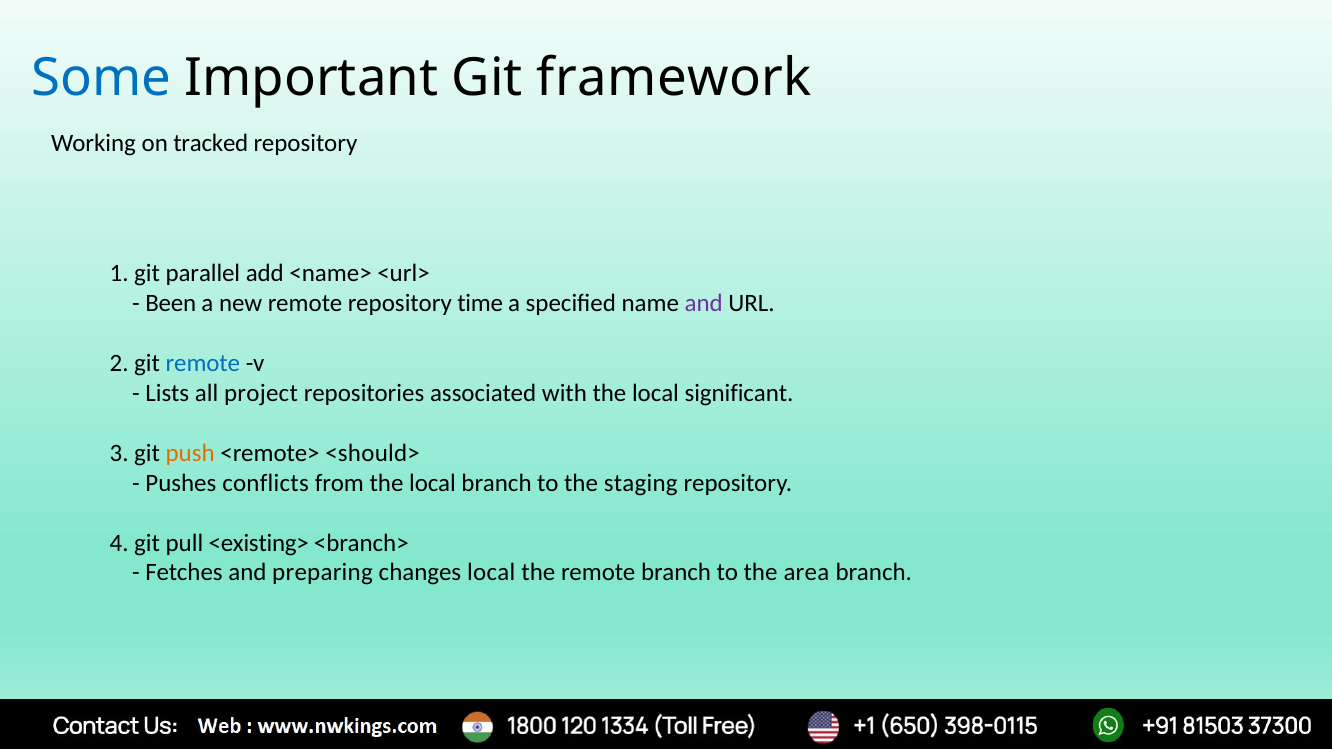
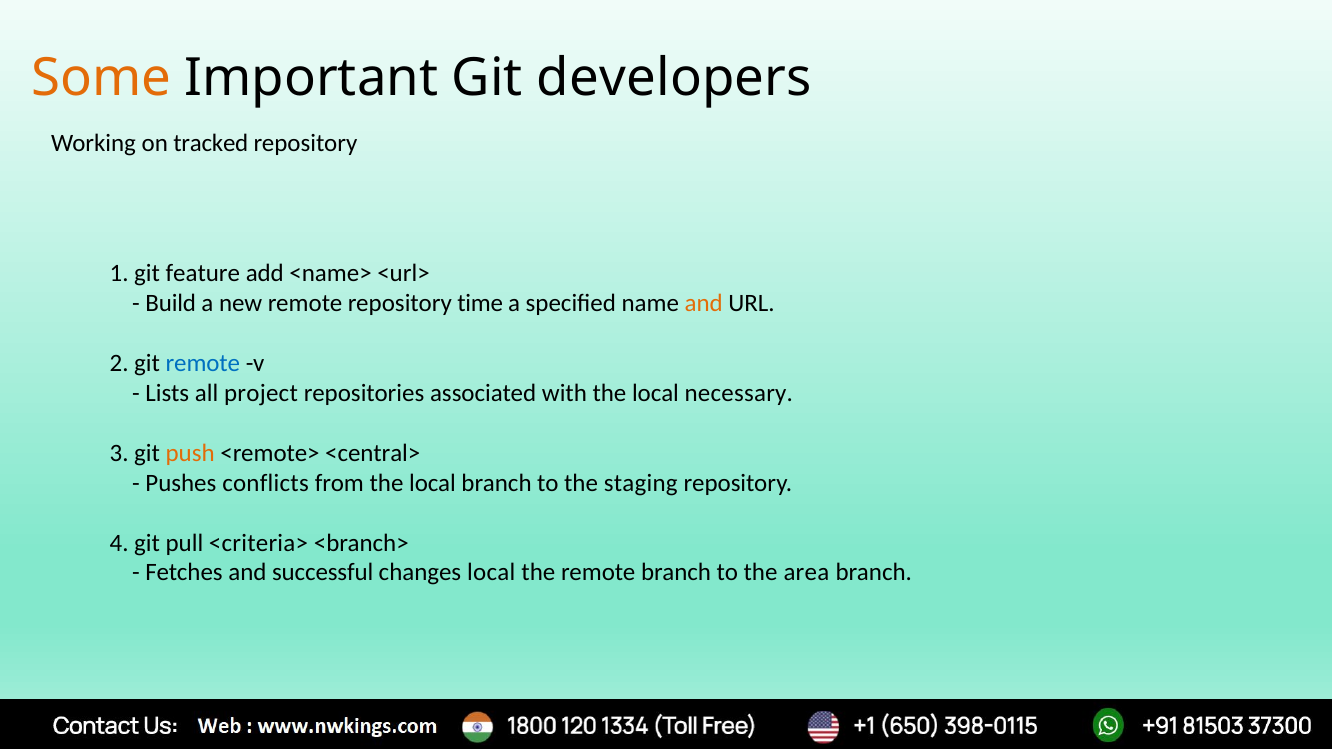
Some colour: blue -> orange
framework: framework -> developers
parallel: parallel -> feature
Been: Been -> Build
and at (704, 303) colour: purple -> orange
significant: significant -> necessary
<should>: <should> -> <central>
<existing>: <existing> -> <criteria>
preparing: preparing -> successful
